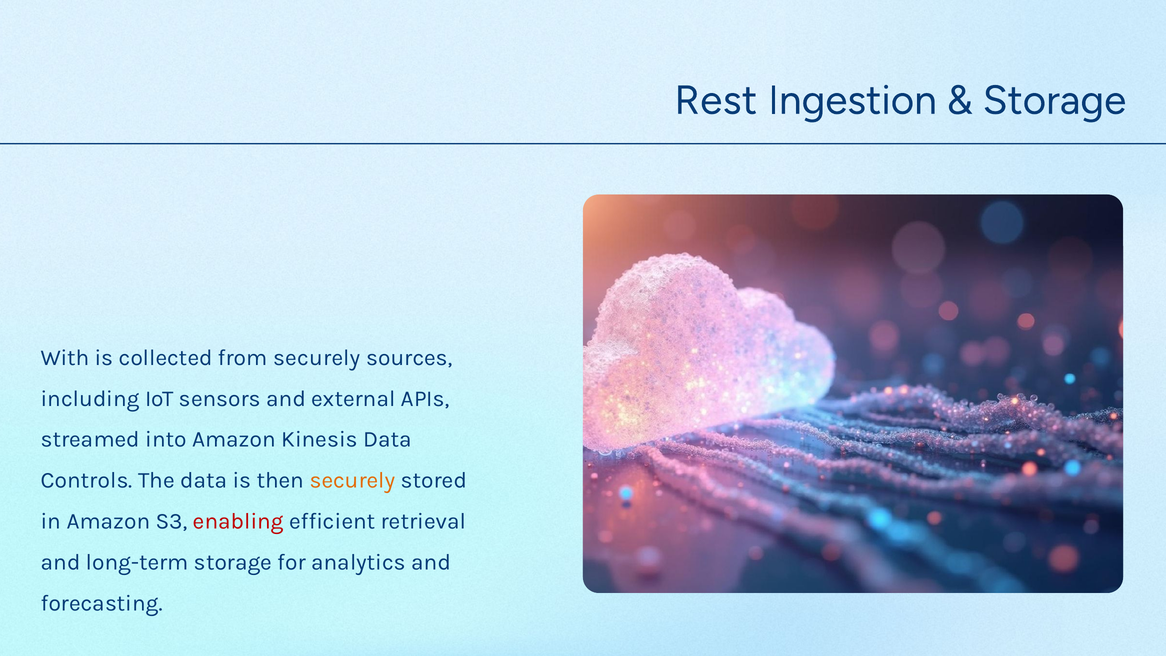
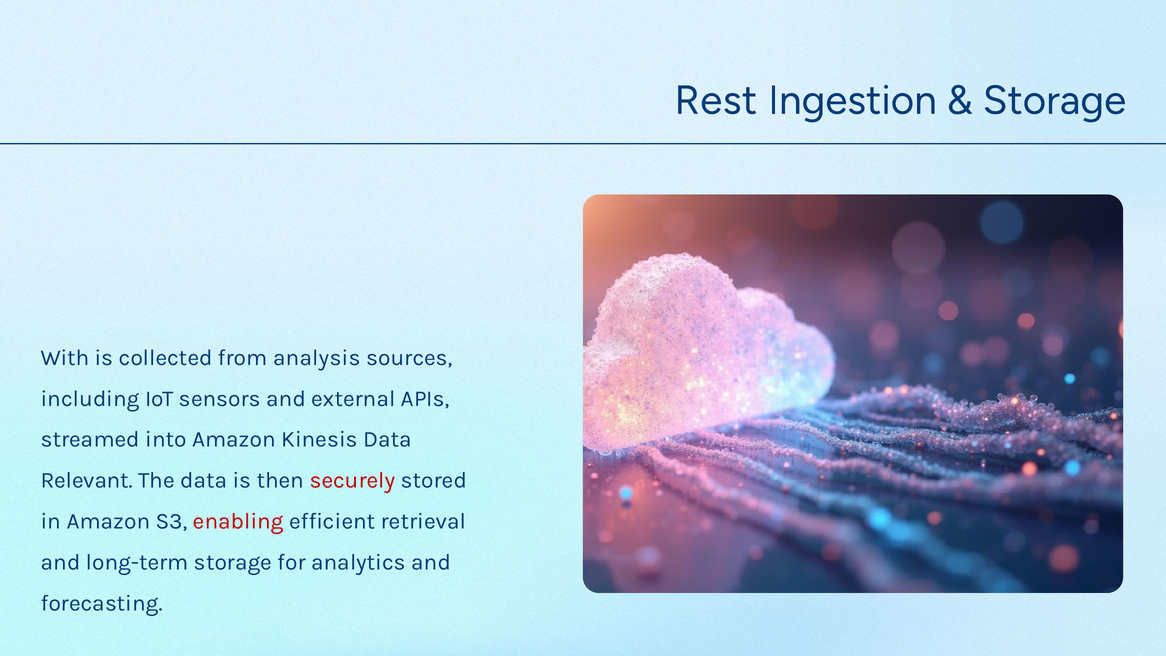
from securely: securely -> analysis
Controls: Controls -> Relevant
securely at (352, 480) colour: orange -> red
